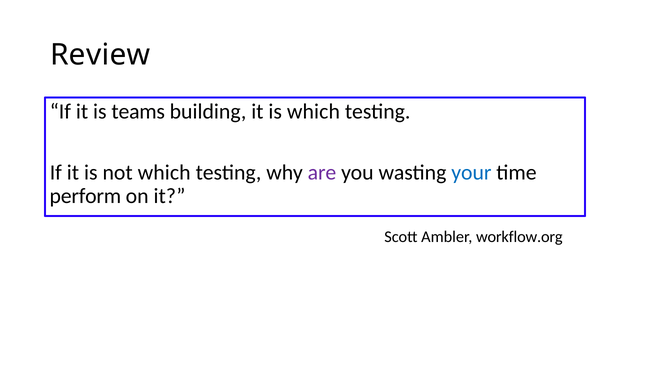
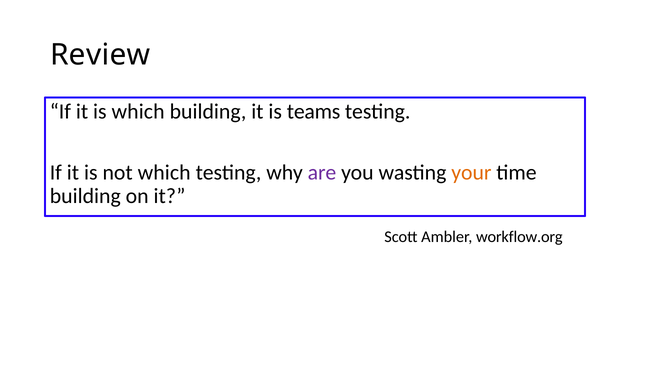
is teams: teams -> which
is which: which -> teams
your colour: blue -> orange
perform at (85, 196): perform -> building
